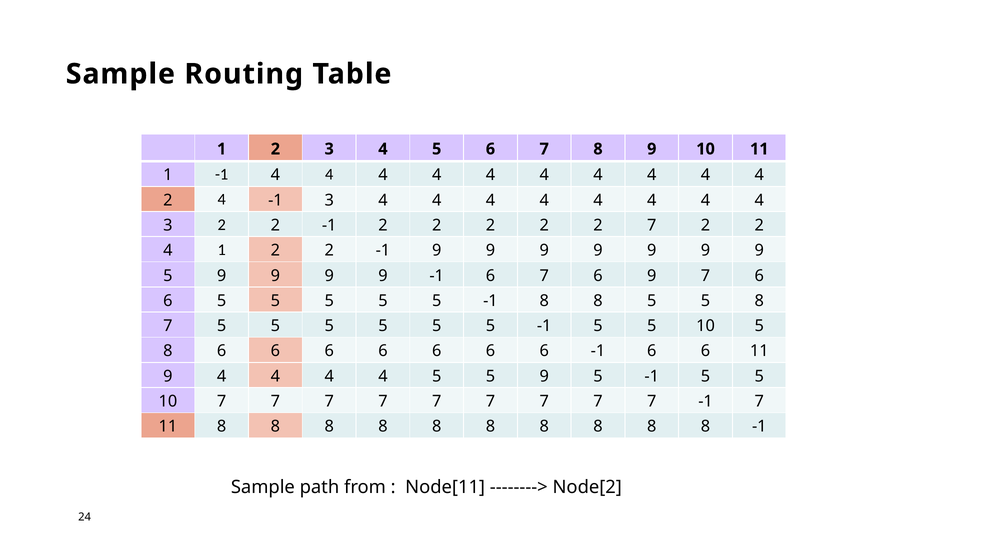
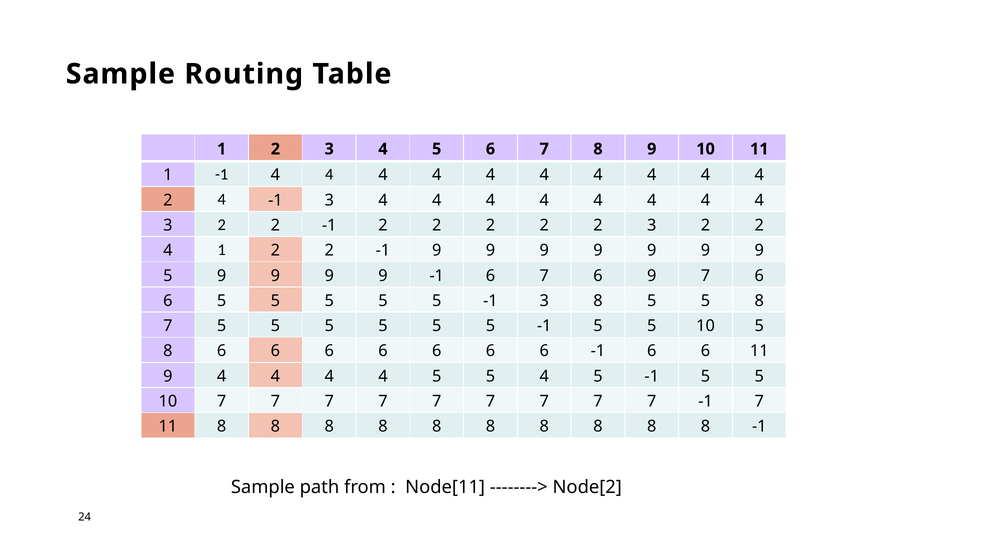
2 2 7: 7 -> 3
5 -1 8: 8 -> 3
5 5 9: 9 -> 4
